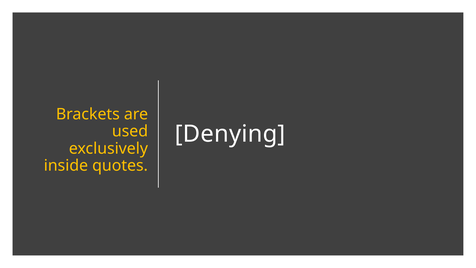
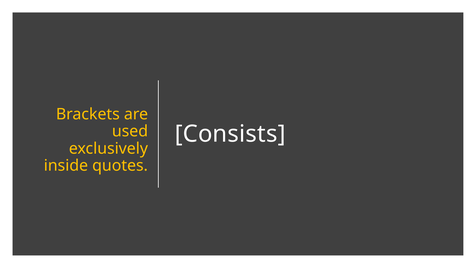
Denying: Denying -> Consists
